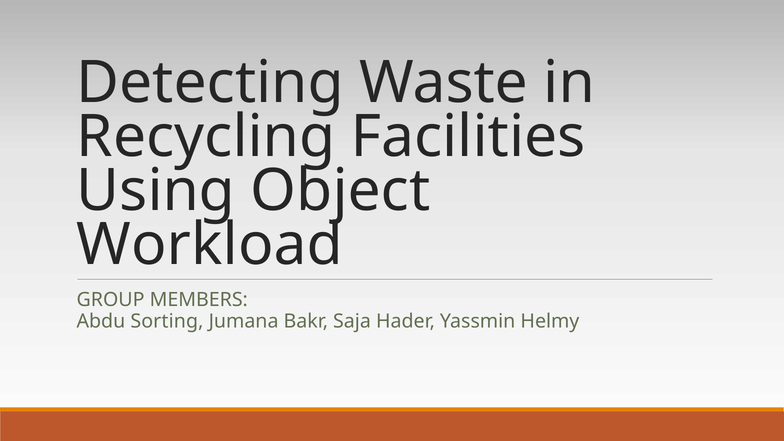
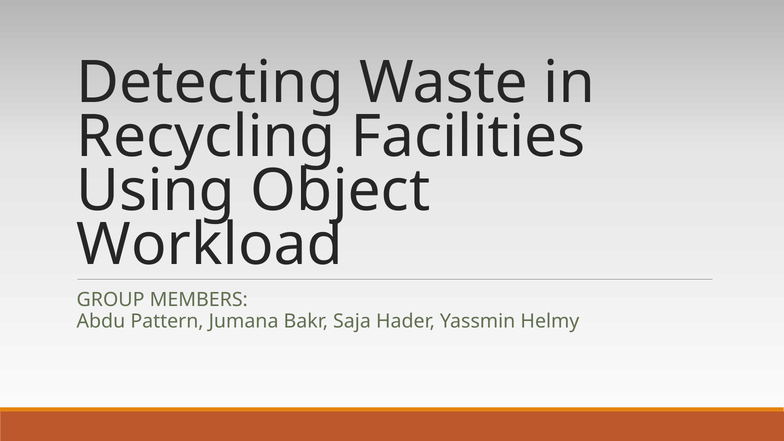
Sorting: Sorting -> Pattern
